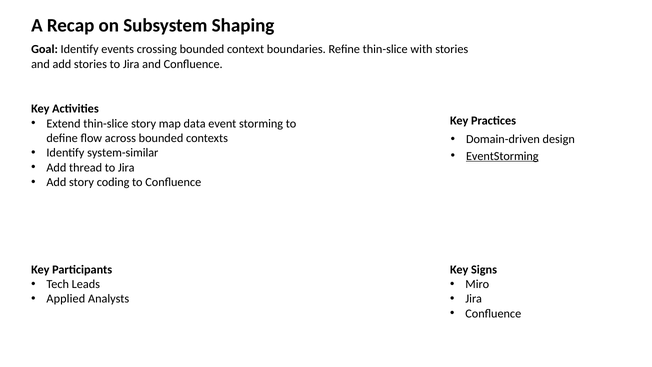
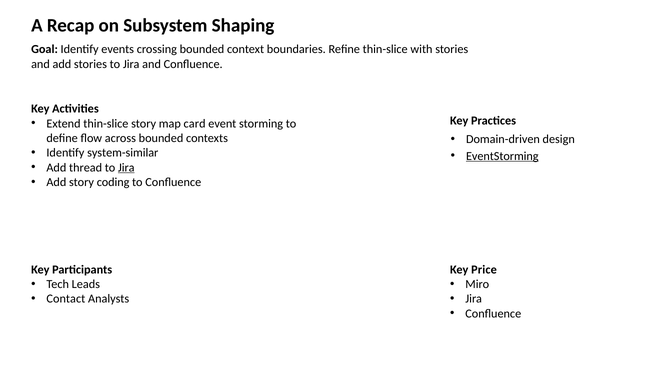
data: data -> card
Jira at (126, 167) underline: none -> present
Signs: Signs -> Price
Applied: Applied -> Contact
